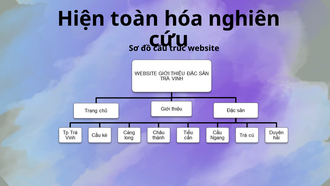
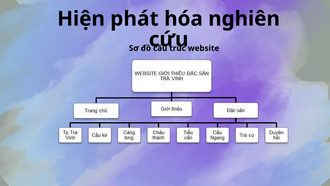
toàn: toàn -> phát
